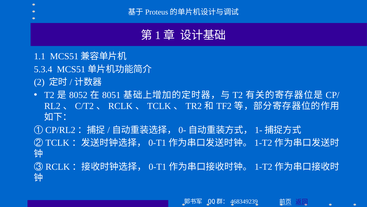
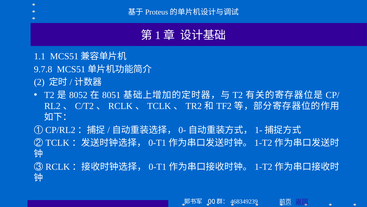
5.3.4: 5.3.4 -> 9.7.8
